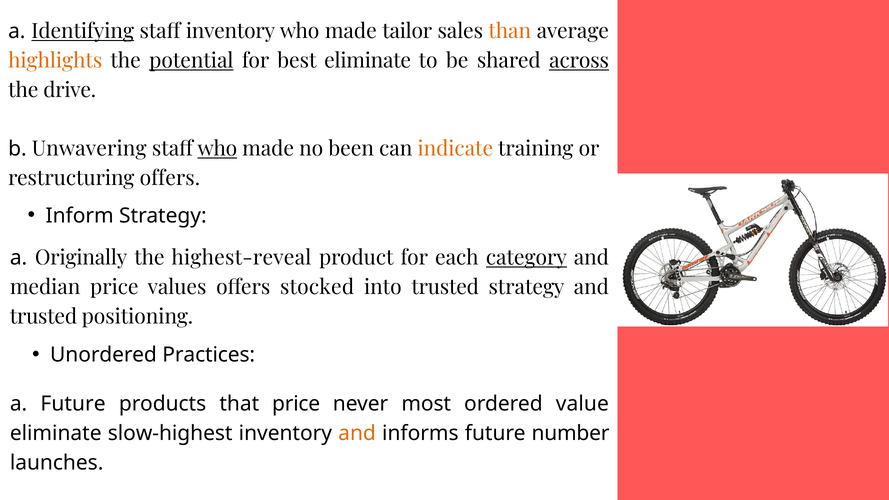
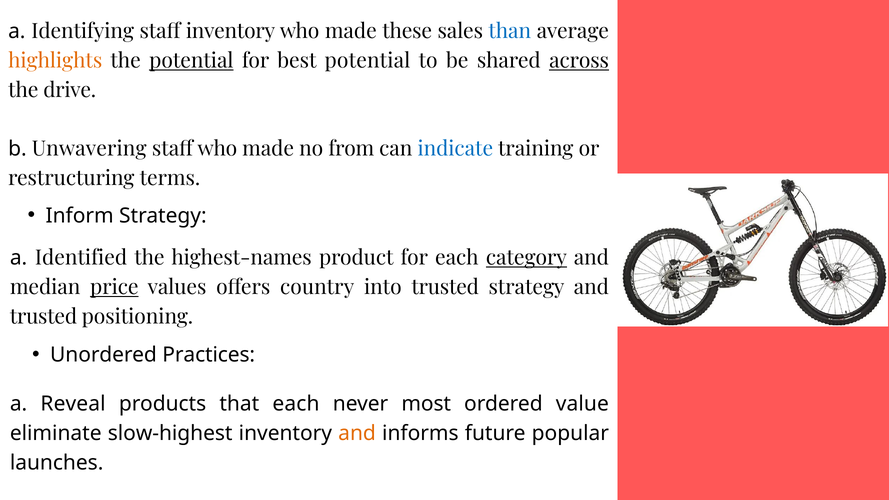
Identifying underline: present -> none
tailor: tailor -> these
than colour: orange -> blue
best eliminate: eliminate -> potential
who at (217, 149) underline: present -> none
been: been -> from
indicate colour: orange -> blue
restructuring offers: offers -> terms
Originally: Originally -> Identified
highest-reveal: highest-reveal -> highest-names
price at (114, 287) underline: none -> present
stocked: stocked -> country
a Future: Future -> Reveal
that price: price -> each
number: number -> popular
